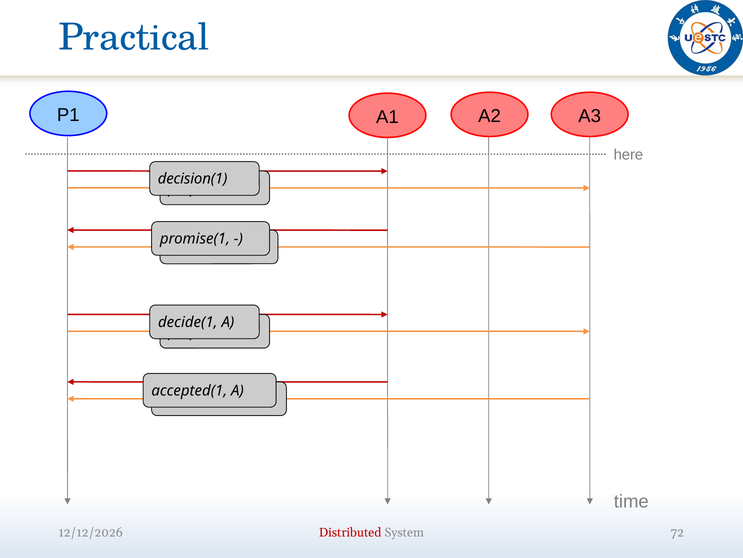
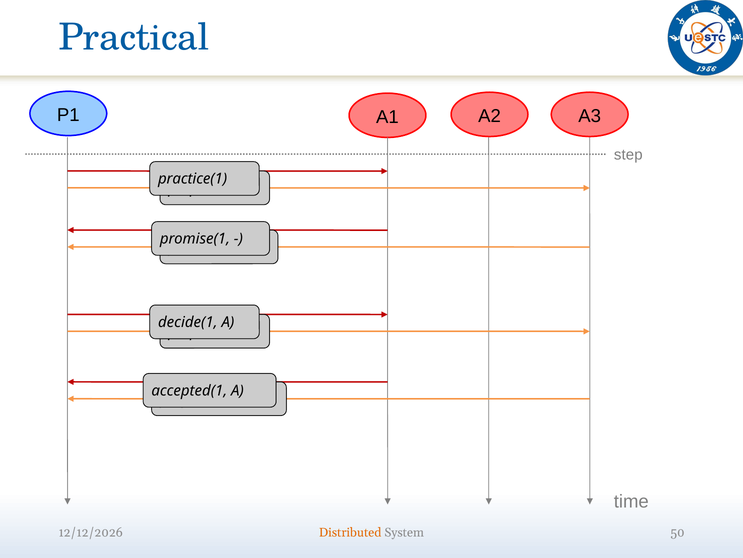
here: here -> step
decision(1: decision(1 -> practice(1
Distributed colour: red -> orange
72: 72 -> 50
